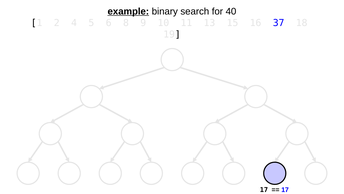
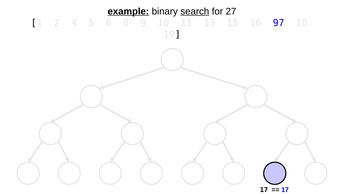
search underline: none -> present
40: 40 -> 27
37: 37 -> 97
